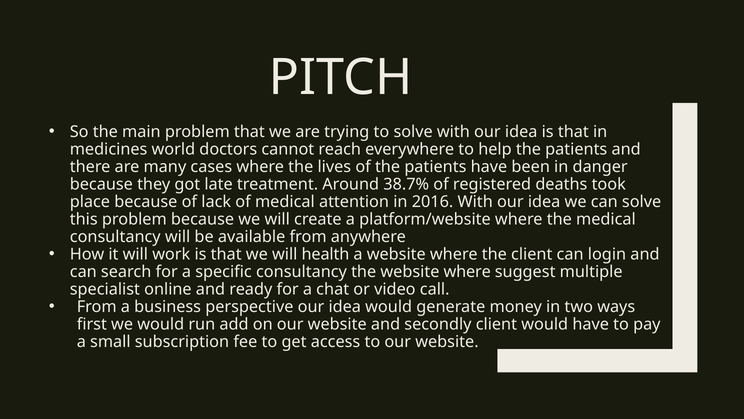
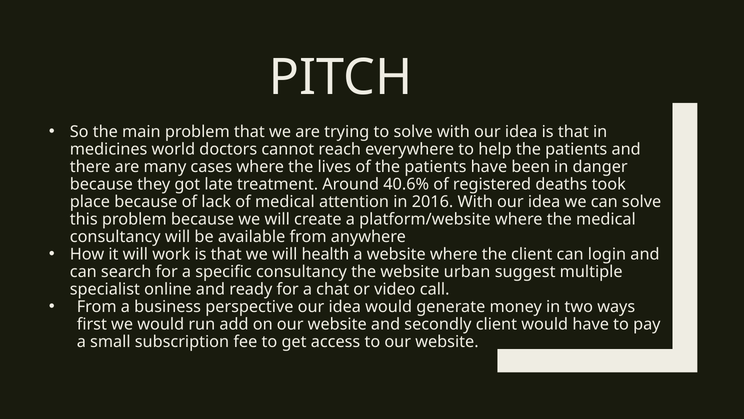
38.7%: 38.7% -> 40.6%
the website where: where -> urban
